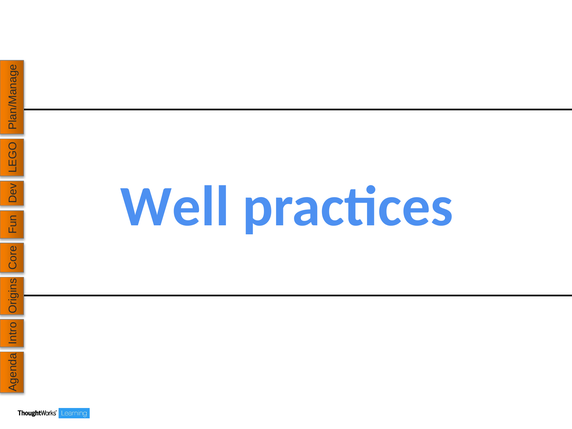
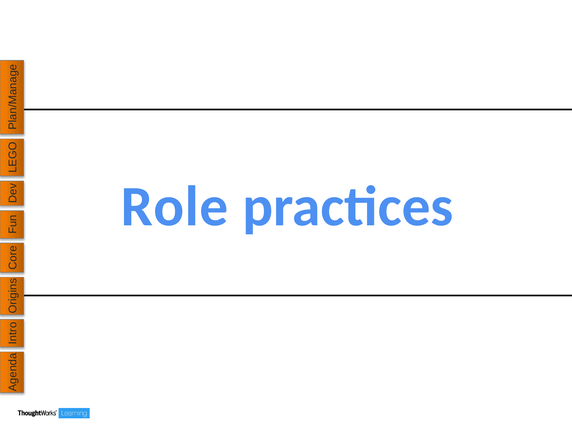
Well: Well -> Role
